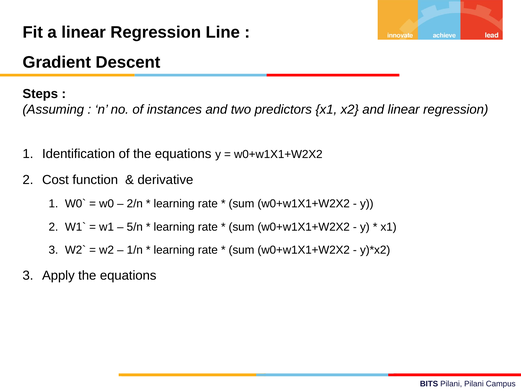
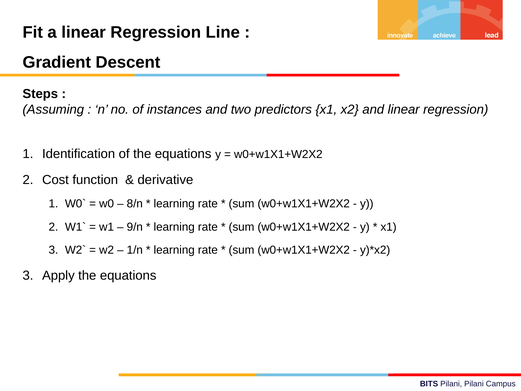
2/n: 2/n -> 8/n
5/n: 5/n -> 9/n
